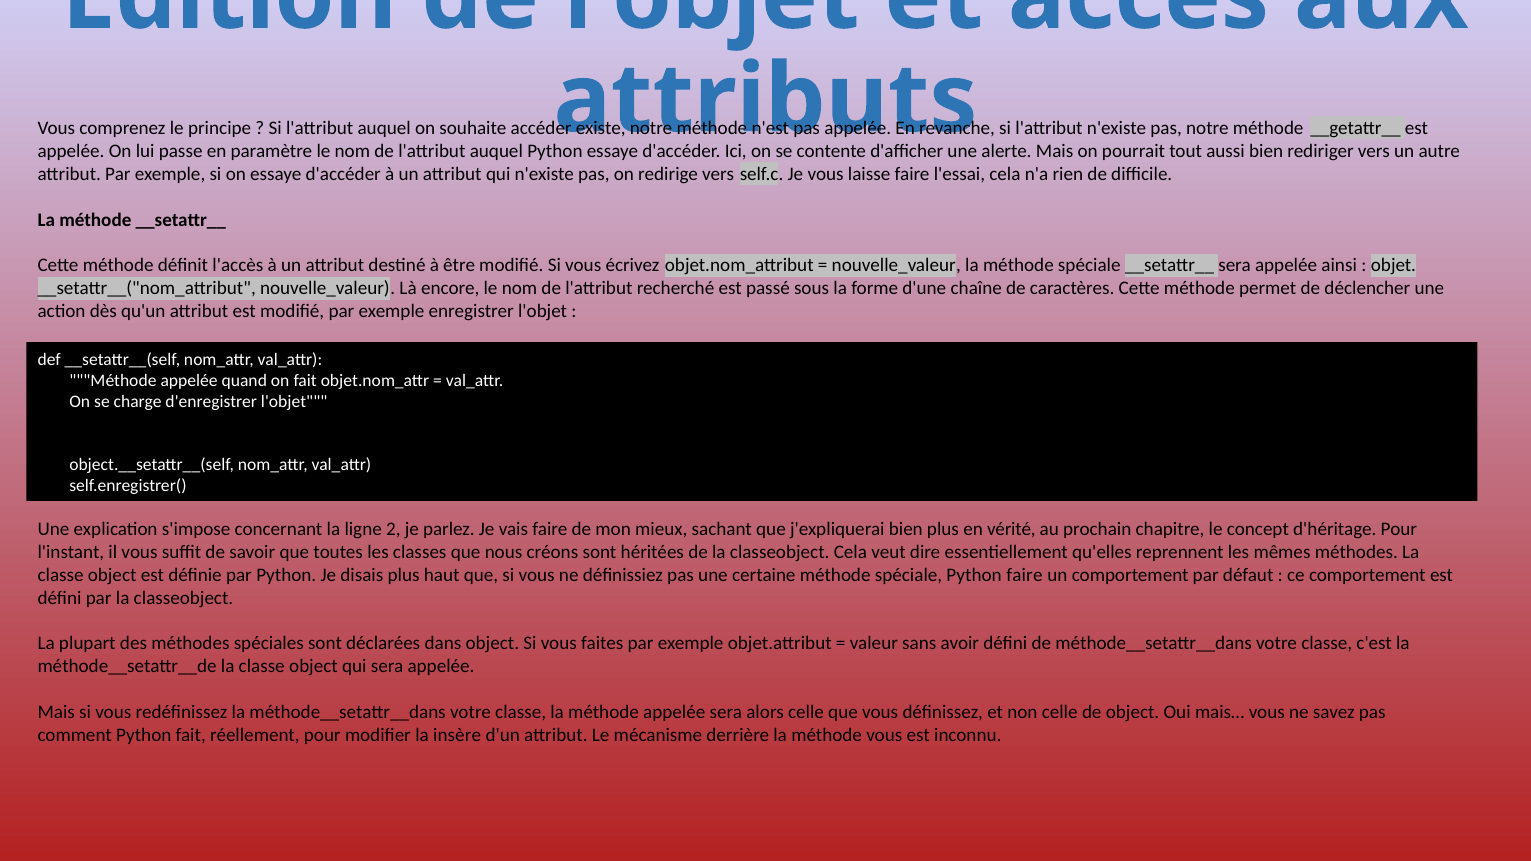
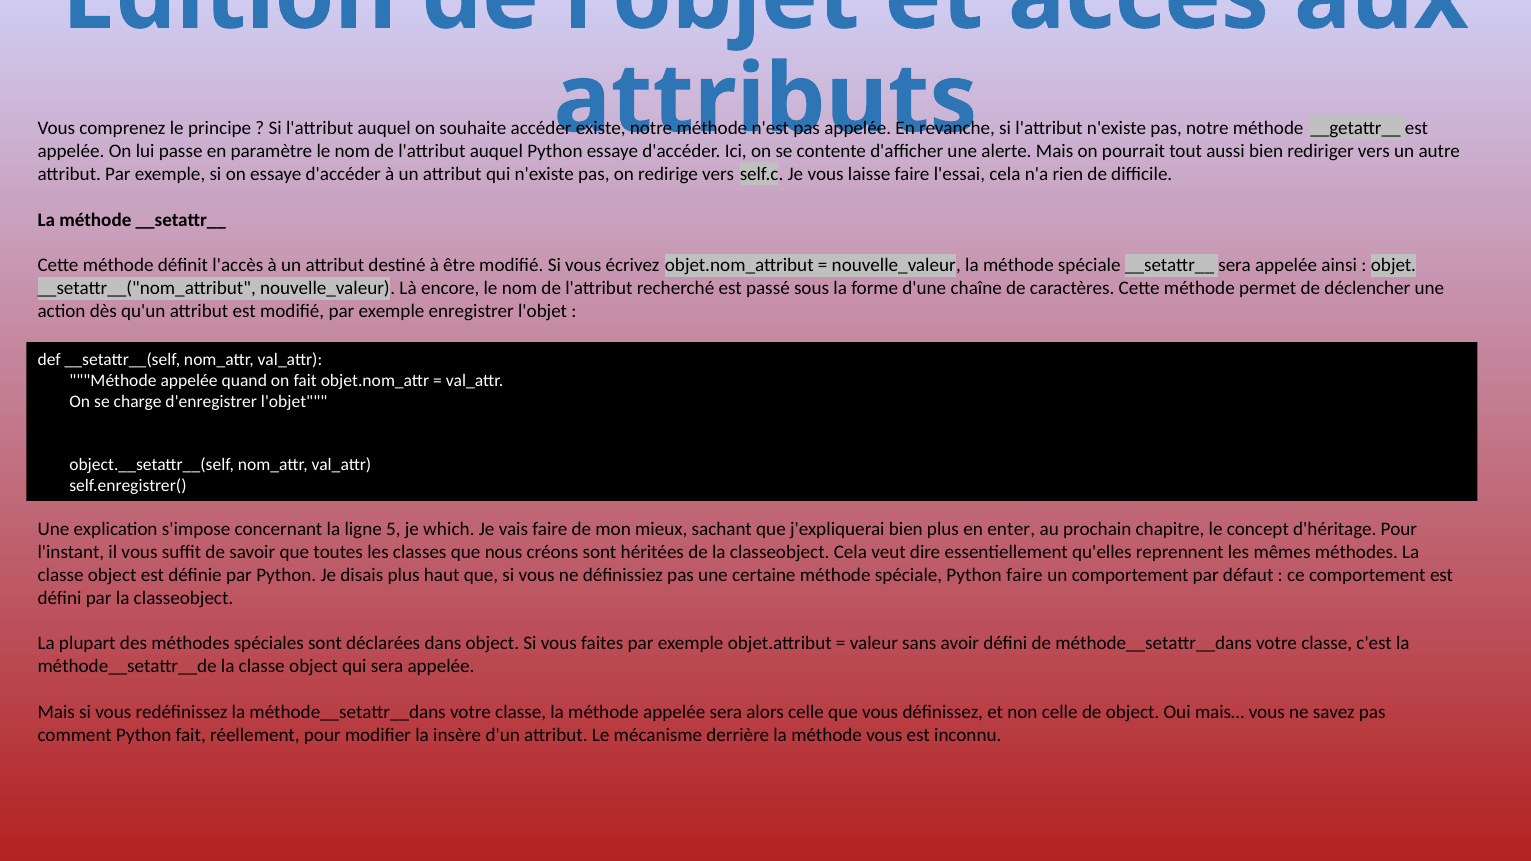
2: 2 -> 5
parlez: parlez -> which
vérité: vérité -> enter
